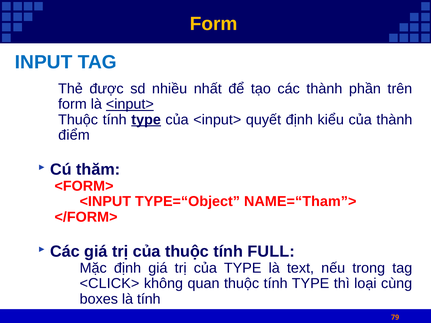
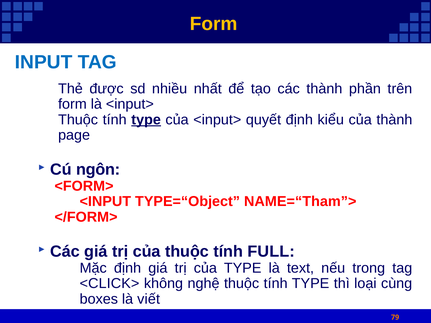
<input> at (130, 104) underline: present -> none
điểm: điểm -> page
thăm: thăm -> ngôn
quan: quan -> nghệ
là tính: tính -> viết
